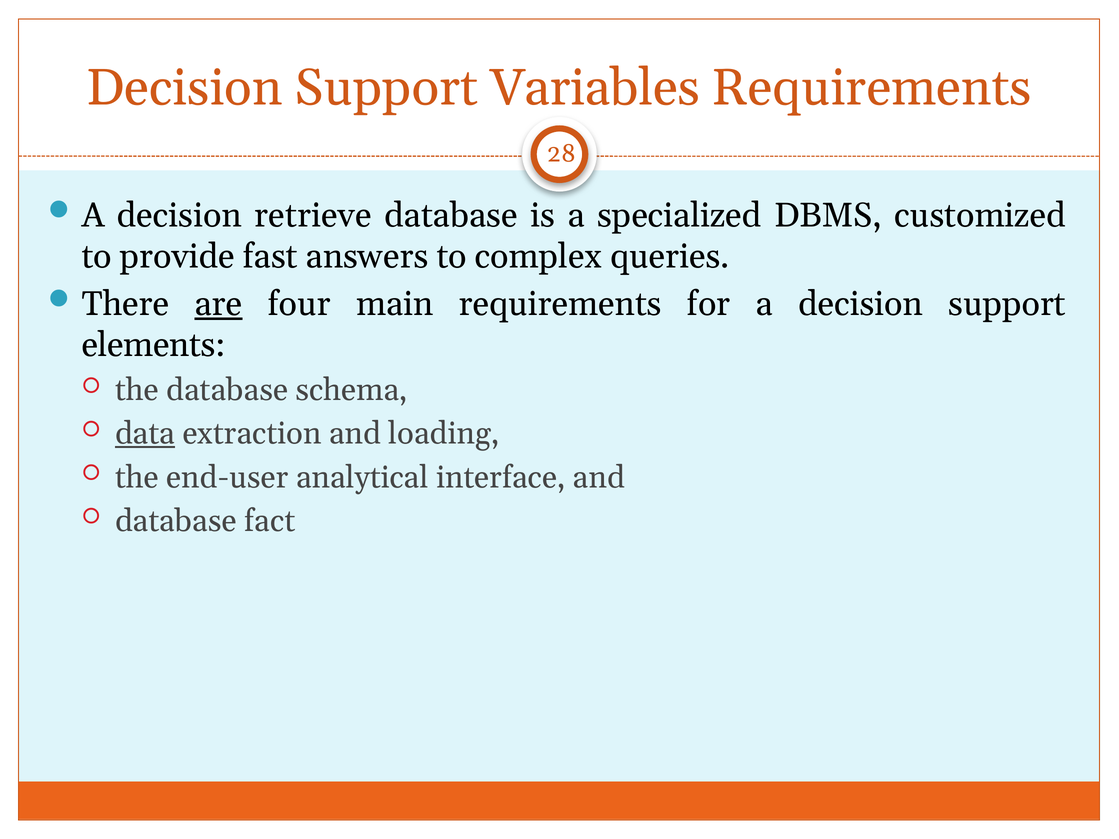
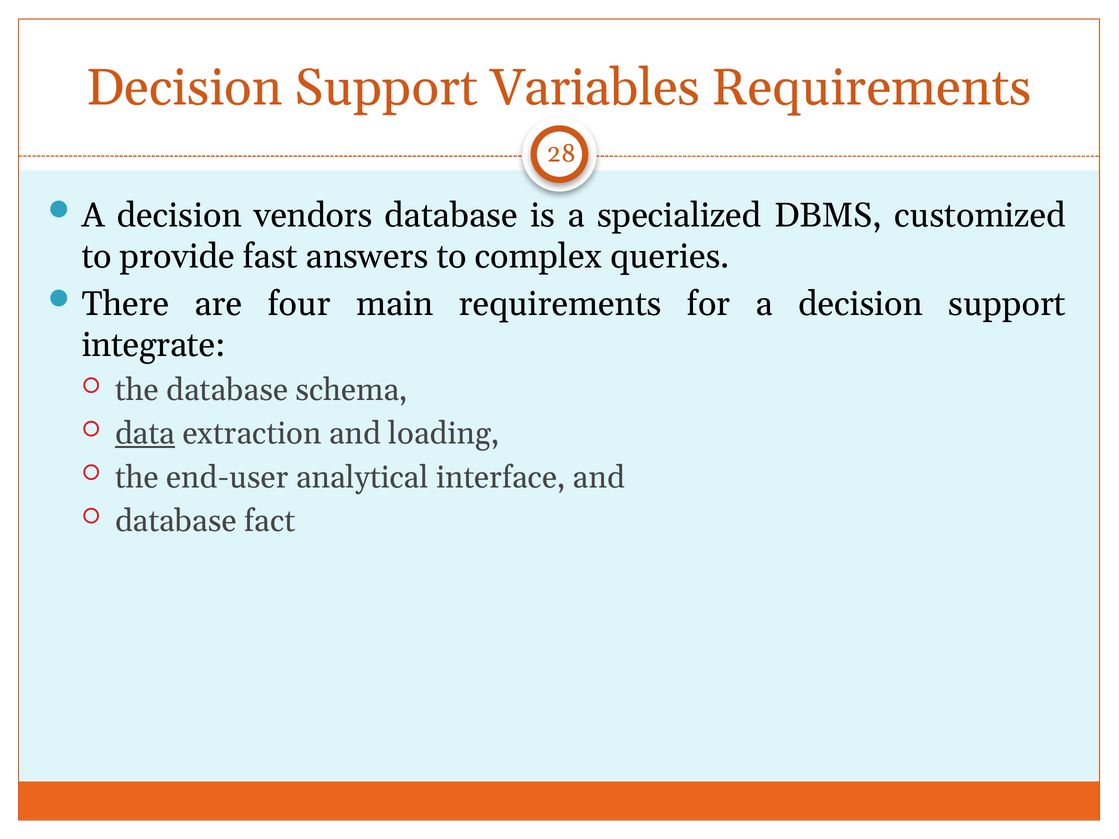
retrieve: retrieve -> vendors
are underline: present -> none
elements: elements -> integrate
